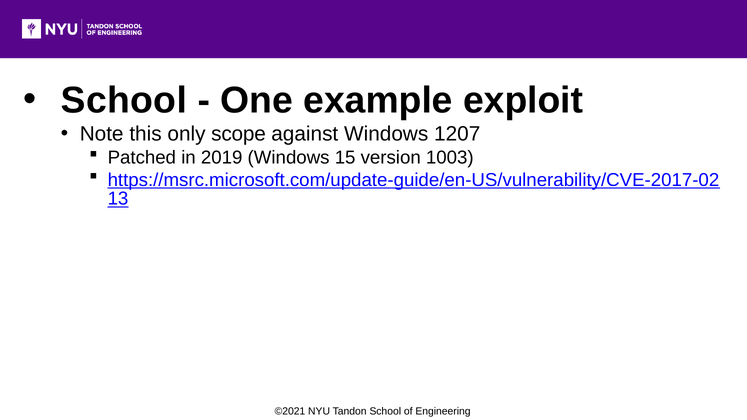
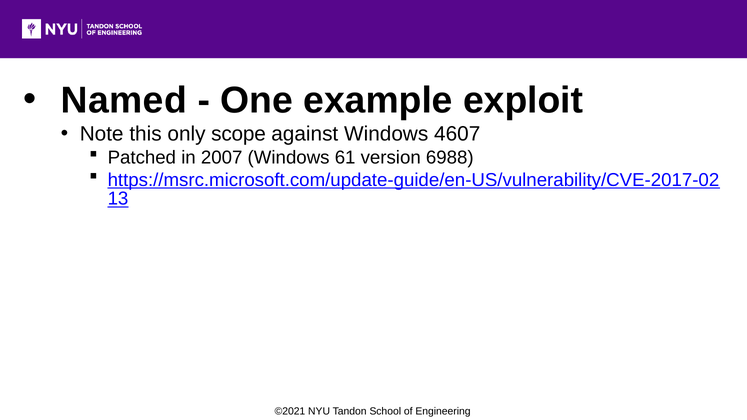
School at (124, 100): School -> Named
1207: 1207 -> 4607
2019: 2019 -> 2007
15: 15 -> 61
1003: 1003 -> 6988
